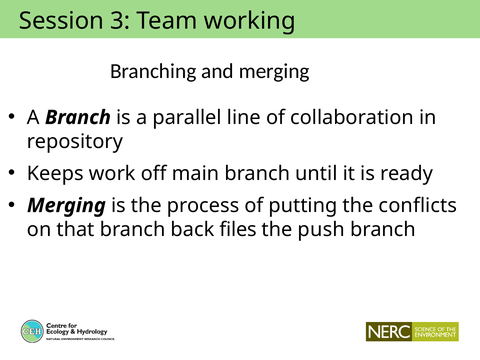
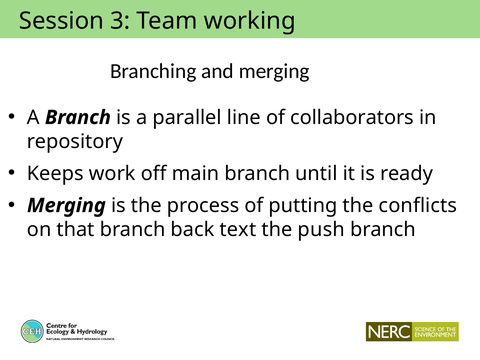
collaboration: collaboration -> collaborators
files: files -> text
